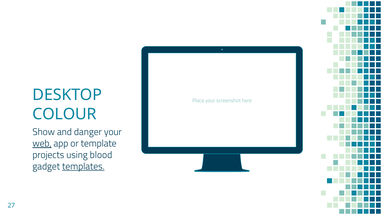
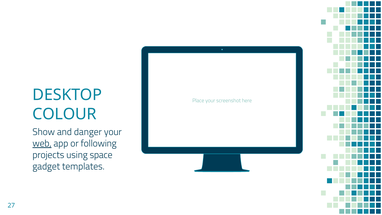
template: template -> following
blood: blood -> space
templates underline: present -> none
